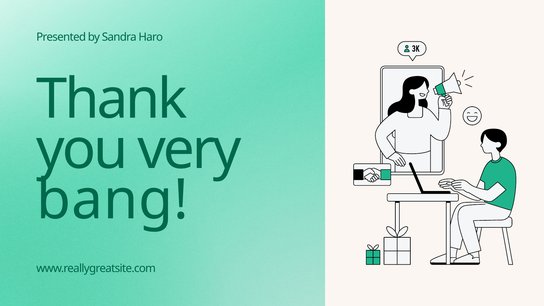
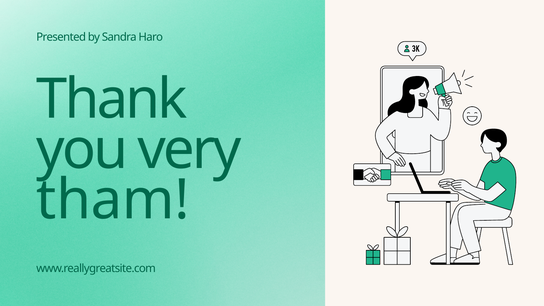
bang: bang -> tham
